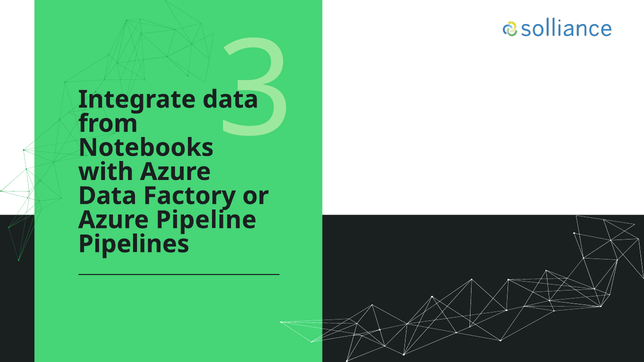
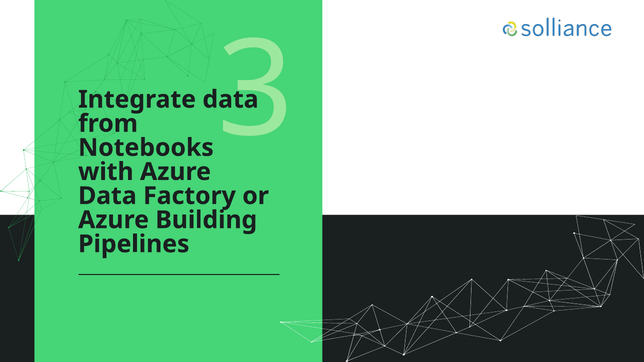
Pipeline: Pipeline -> Building
